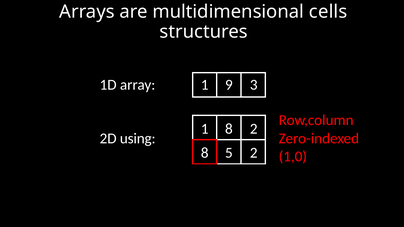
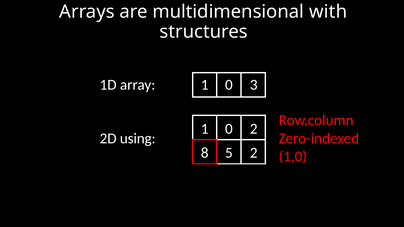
cells: cells -> with
9 at (229, 85): 9 -> 0
8 at (229, 129): 8 -> 0
